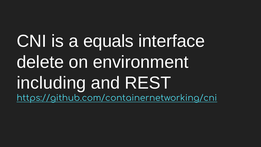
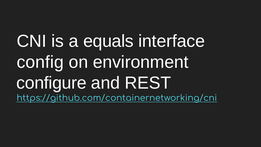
delete: delete -> config
including: including -> configure
